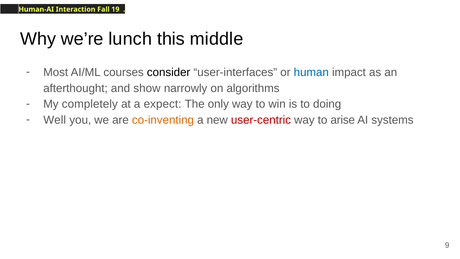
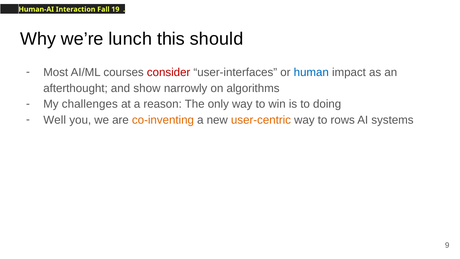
middle: middle -> should
consider colour: black -> red
completely: completely -> challenges
expect: expect -> reason
user-centric colour: red -> orange
arise: arise -> rows
